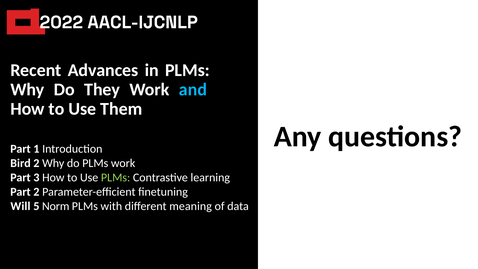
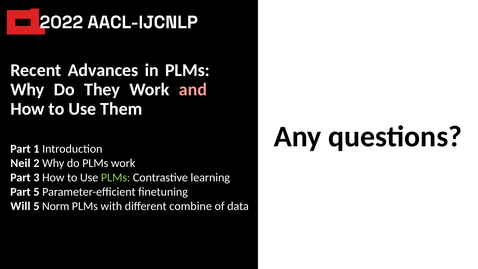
and colour: light blue -> pink
Bird: Bird -> Neil
Part 2: 2 -> 5
meaning: meaning -> combine
